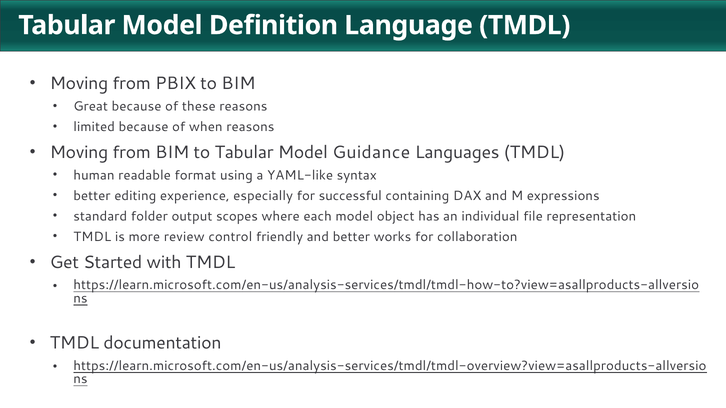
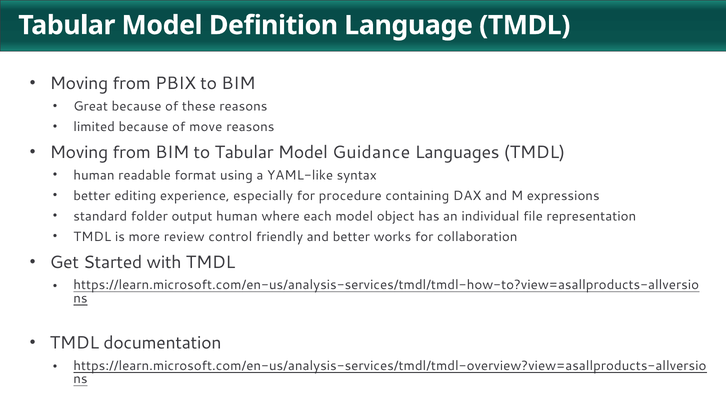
when: when -> move
successful: successful -> procedure
output scopes: scopes -> human
